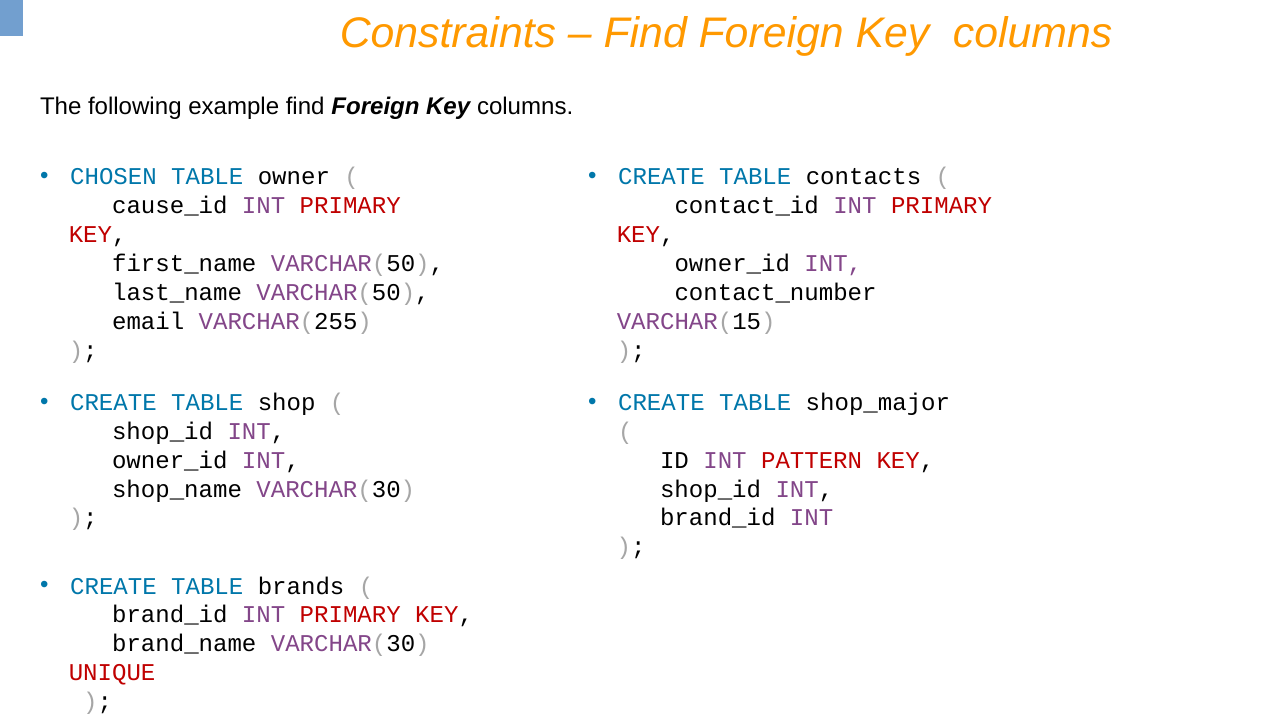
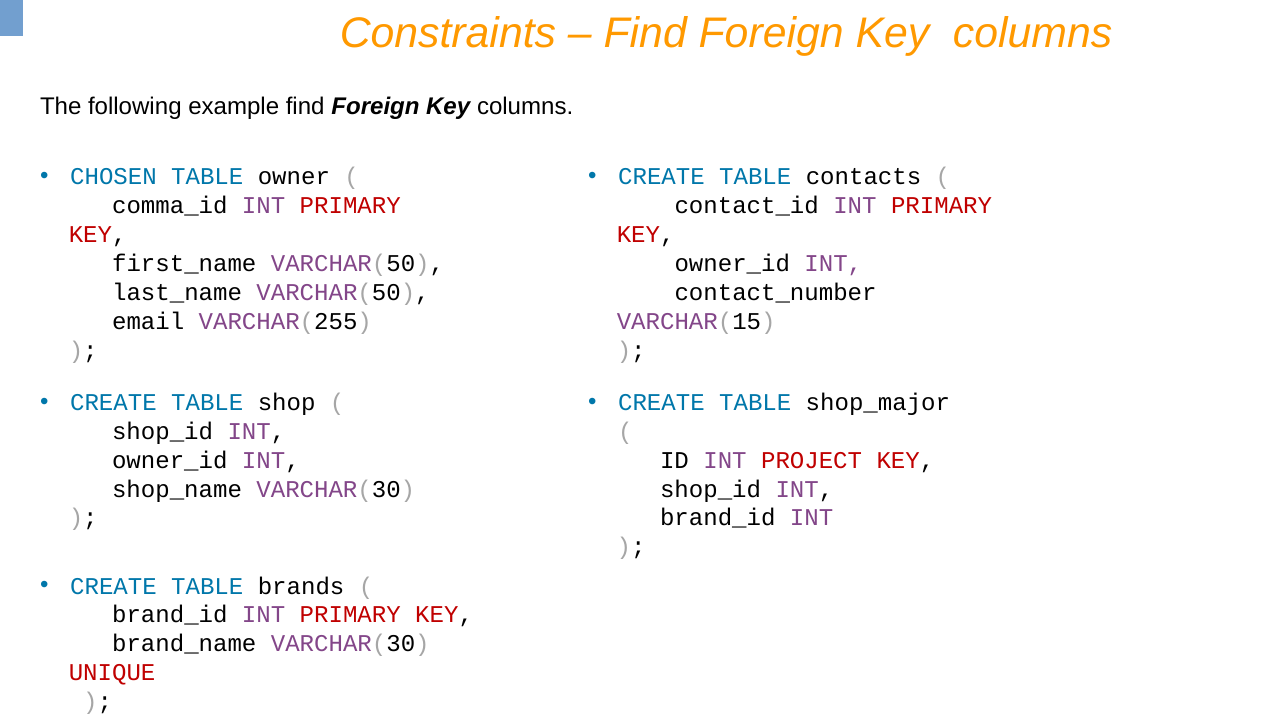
cause_id: cause_id -> comma_id
PATTERN: PATTERN -> PROJECT
